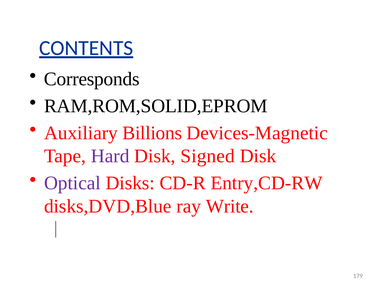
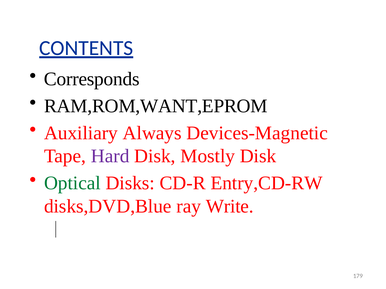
RAM,ROM,SOLID,EPROM: RAM,ROM,SOLID,EPROM -> RAM,ROM,WANT,EPROM
Billions: Billions -> Always
Signed: Signed -> Mostly
Optical colour: purple -> green
